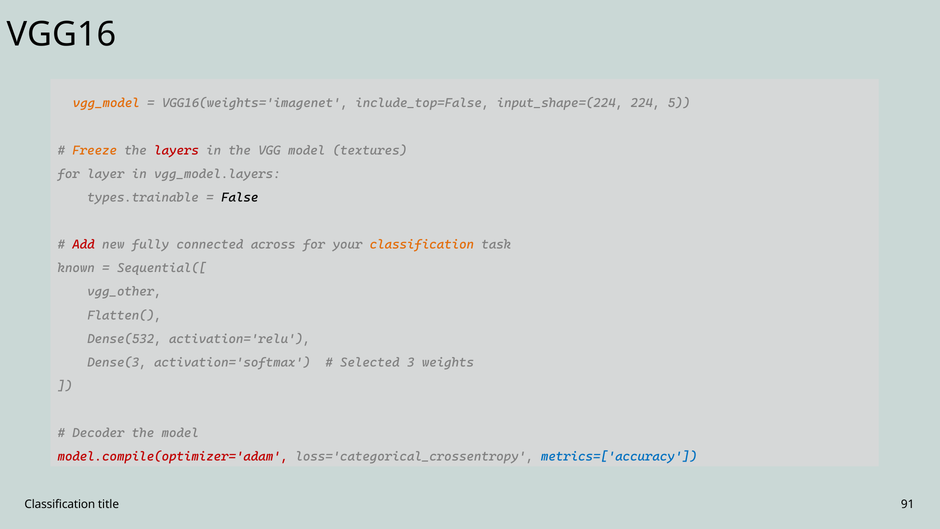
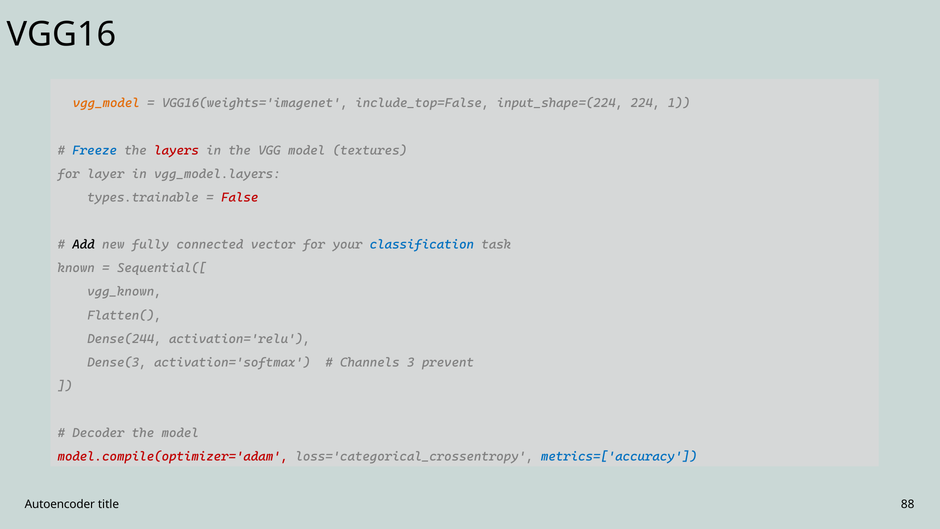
5: 5 -> 1
Freeze colour: orange -> blue
False colour: black -> red
Add colour: red -> black
across: across -> vector
classification at (422, 244) colour: orange -> blue
vgg_other: vgg_other -> vgg_known
Dense(532: Dense(532 -> Dense(244
Selected: Selected -> Channels
weights: weights -> prevent
Classification at (60, 504): Classification -> Autoencoder
91: 91 -> 88
